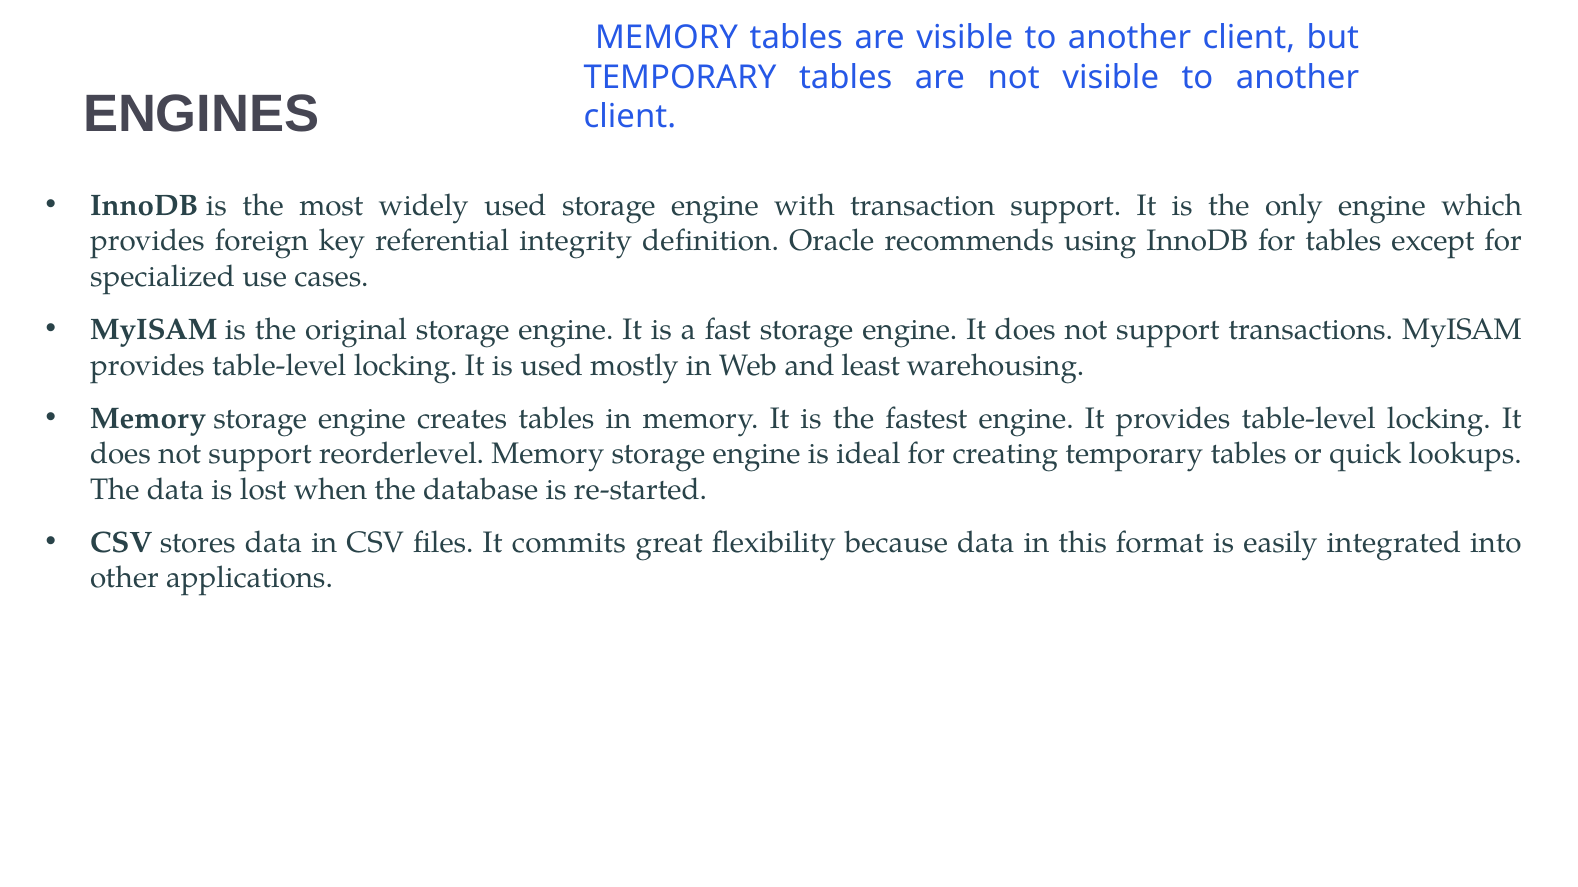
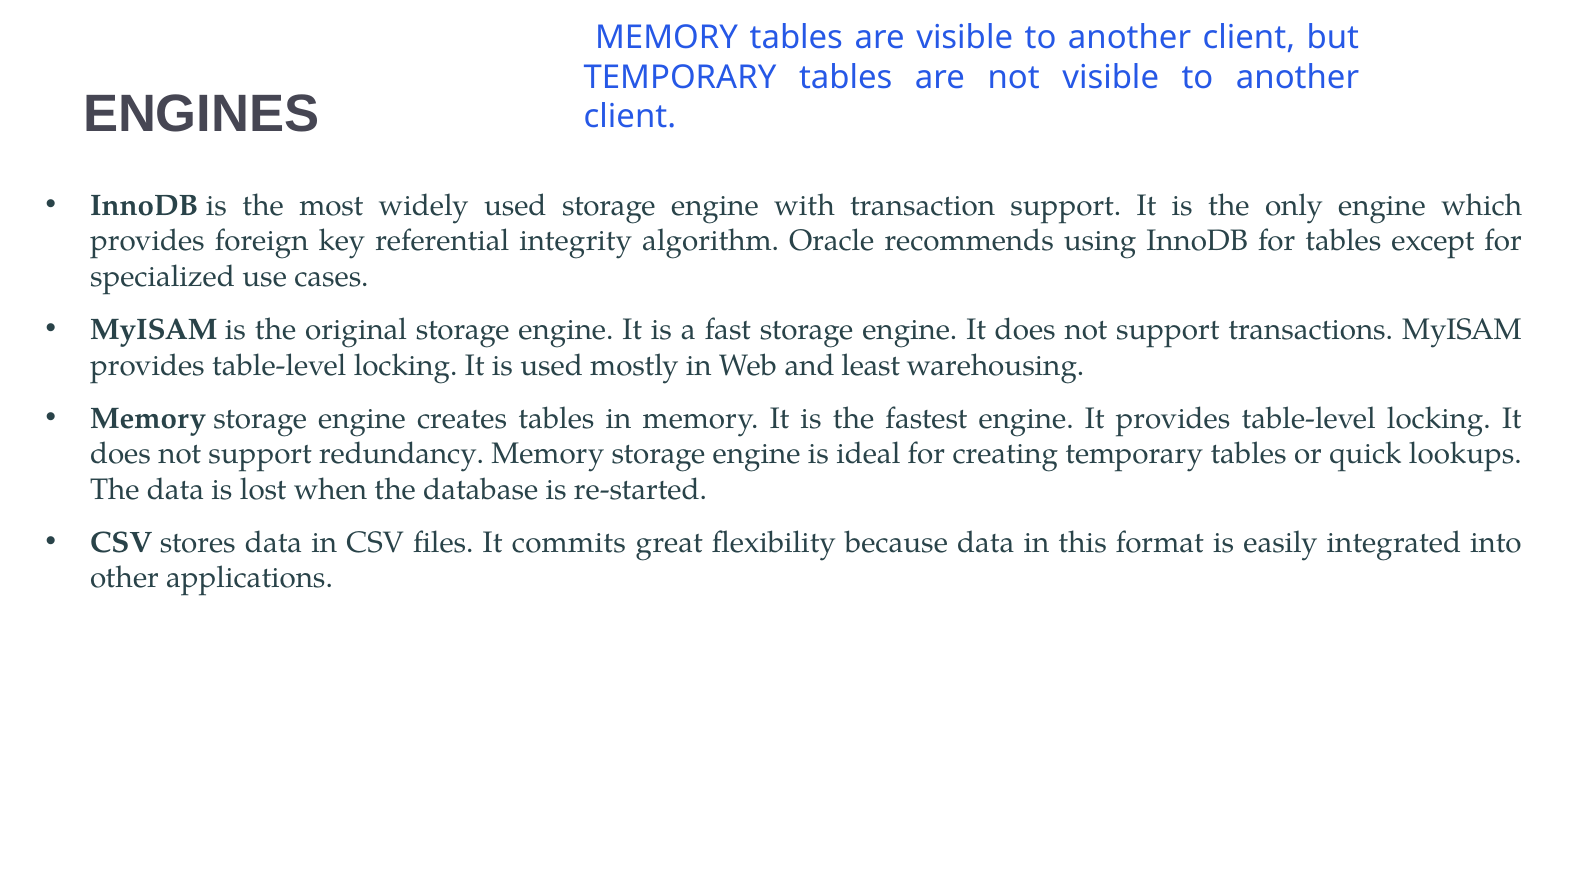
definition: definition -> algorithm
reorderlevel: reorderlevel -> redundancy
